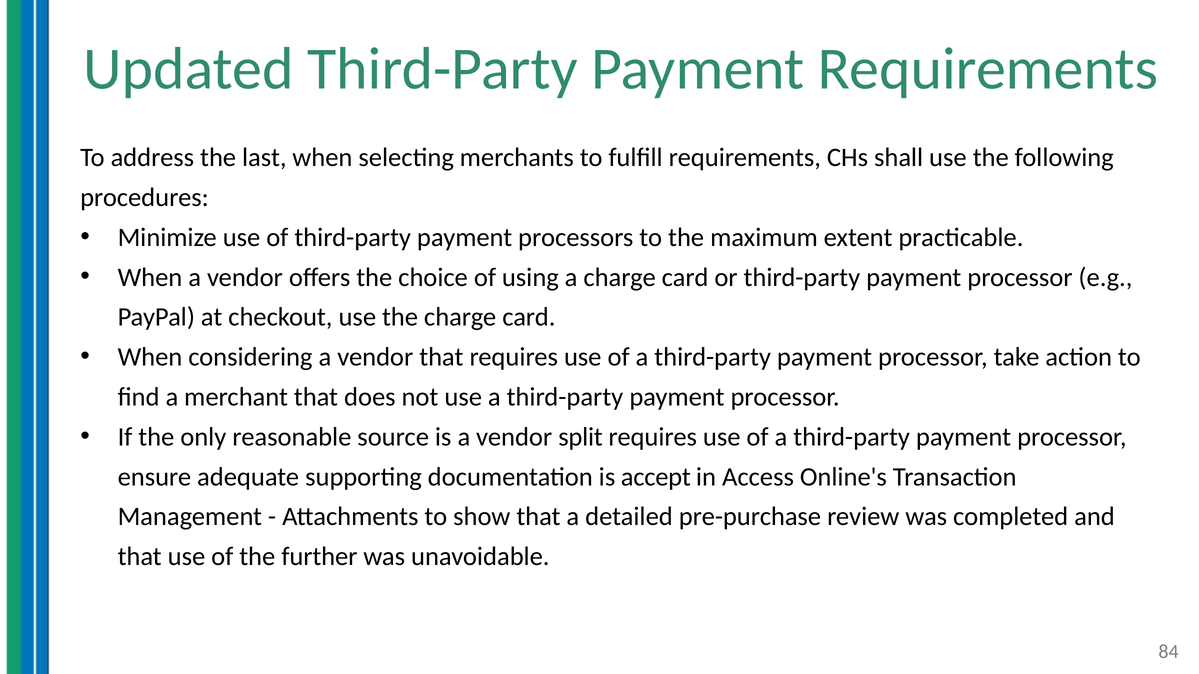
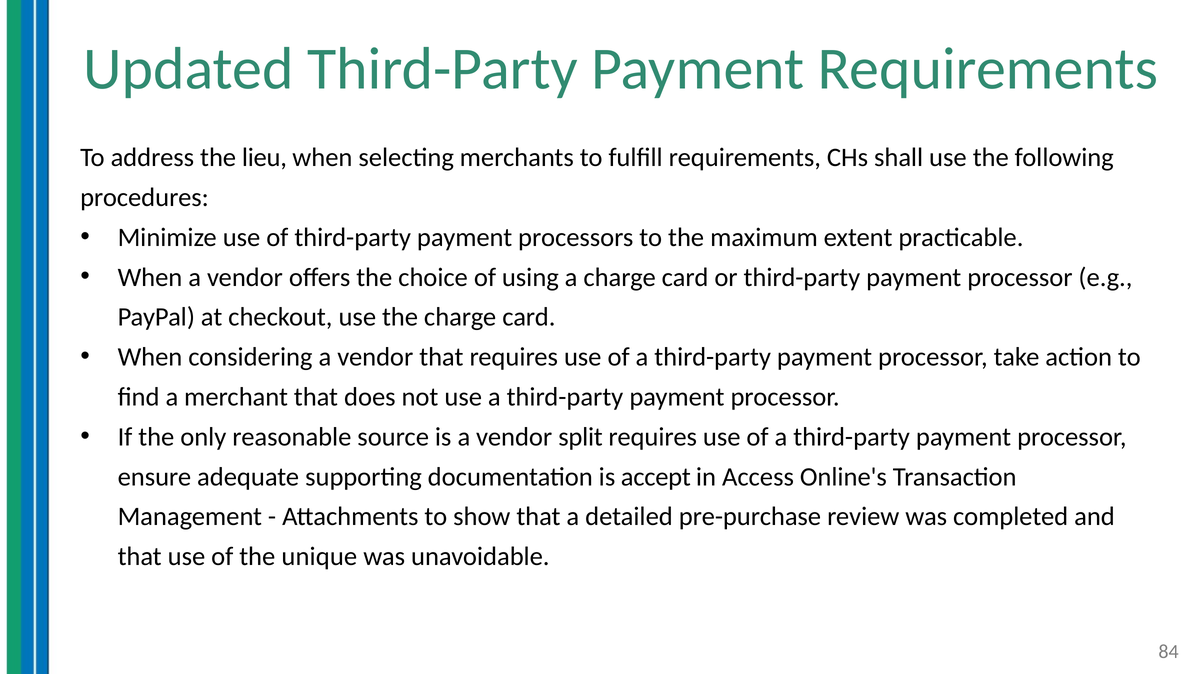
last: last -> lieu
further: further -> unique
